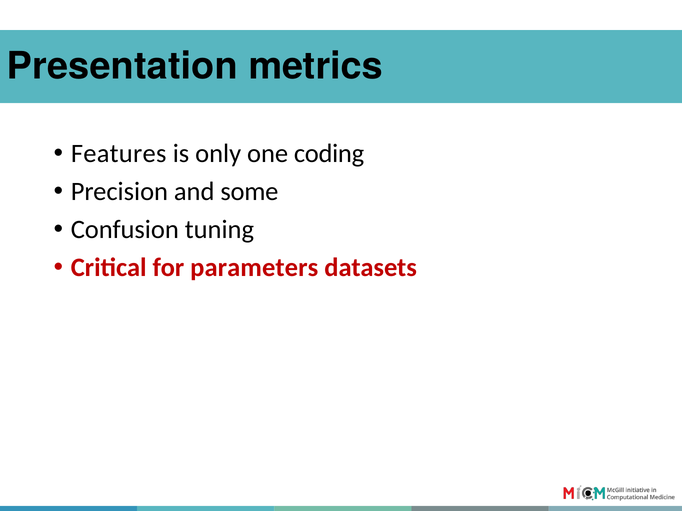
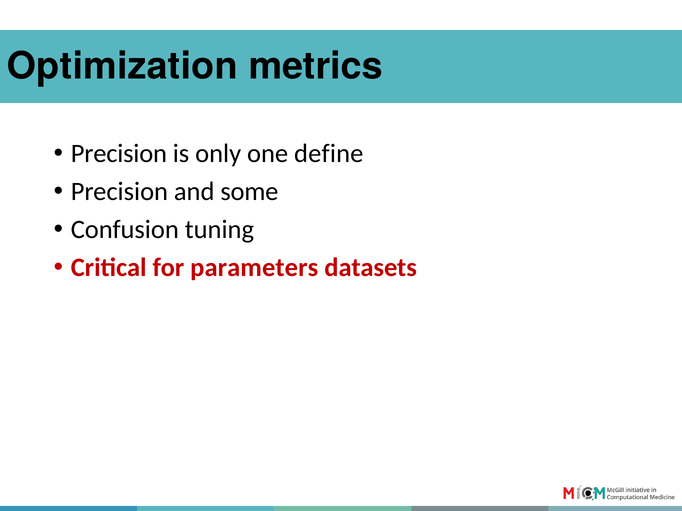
Presentation: Presentation -> Optimization
Features at (119, 154): Features -> Precision
coding: coding -> define
